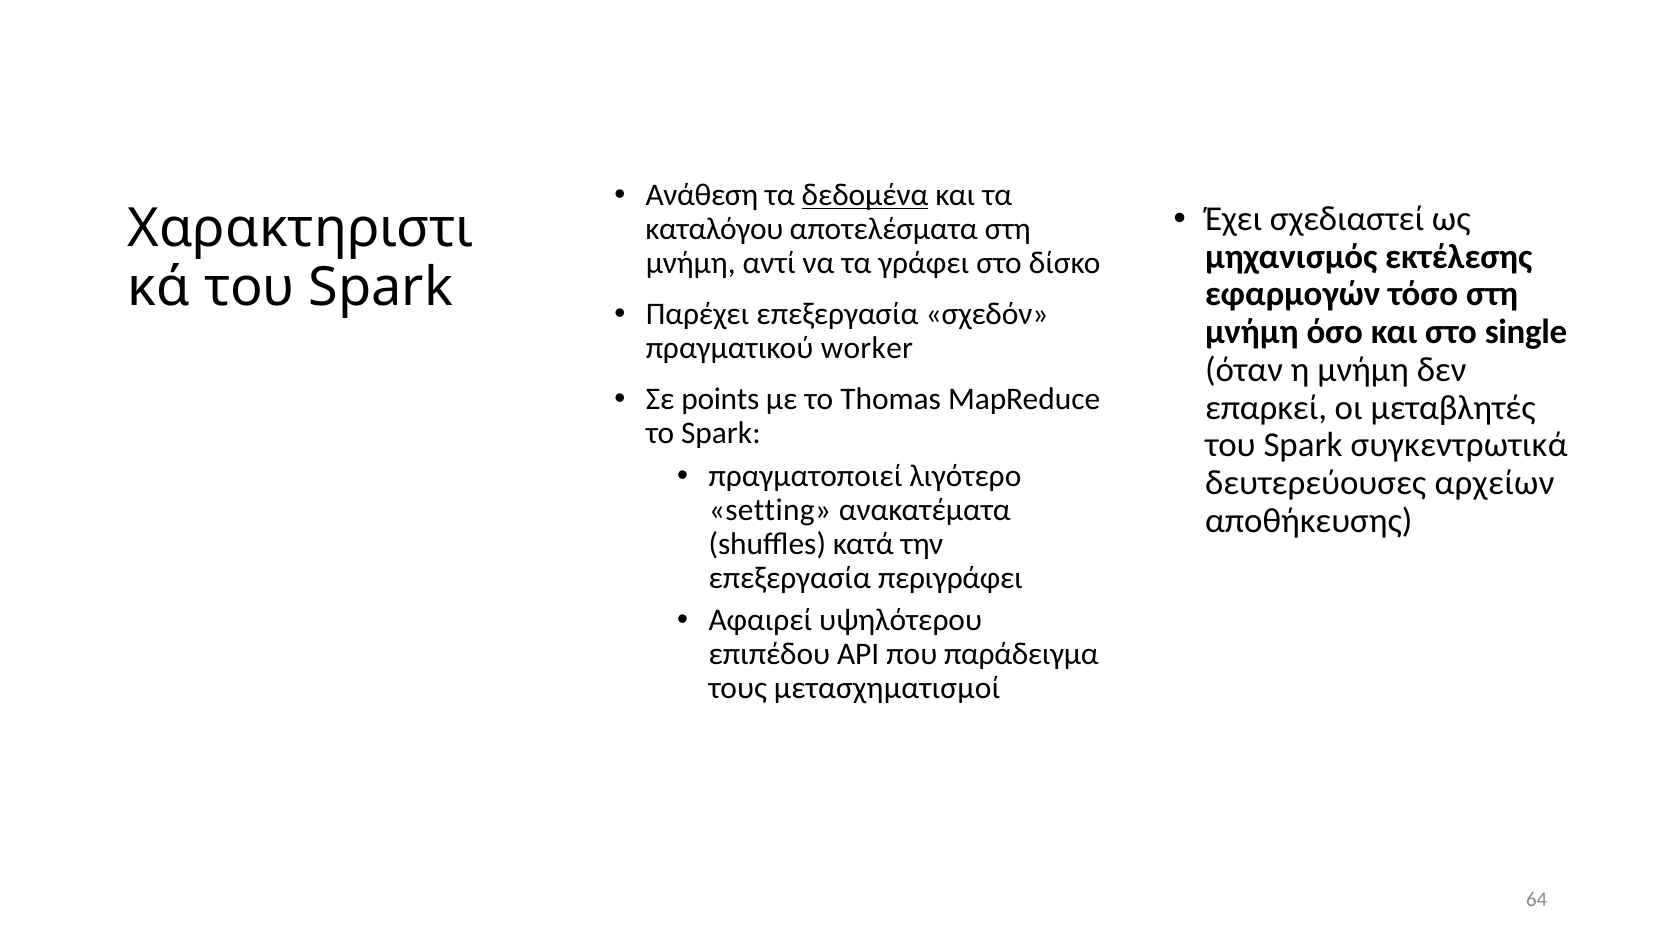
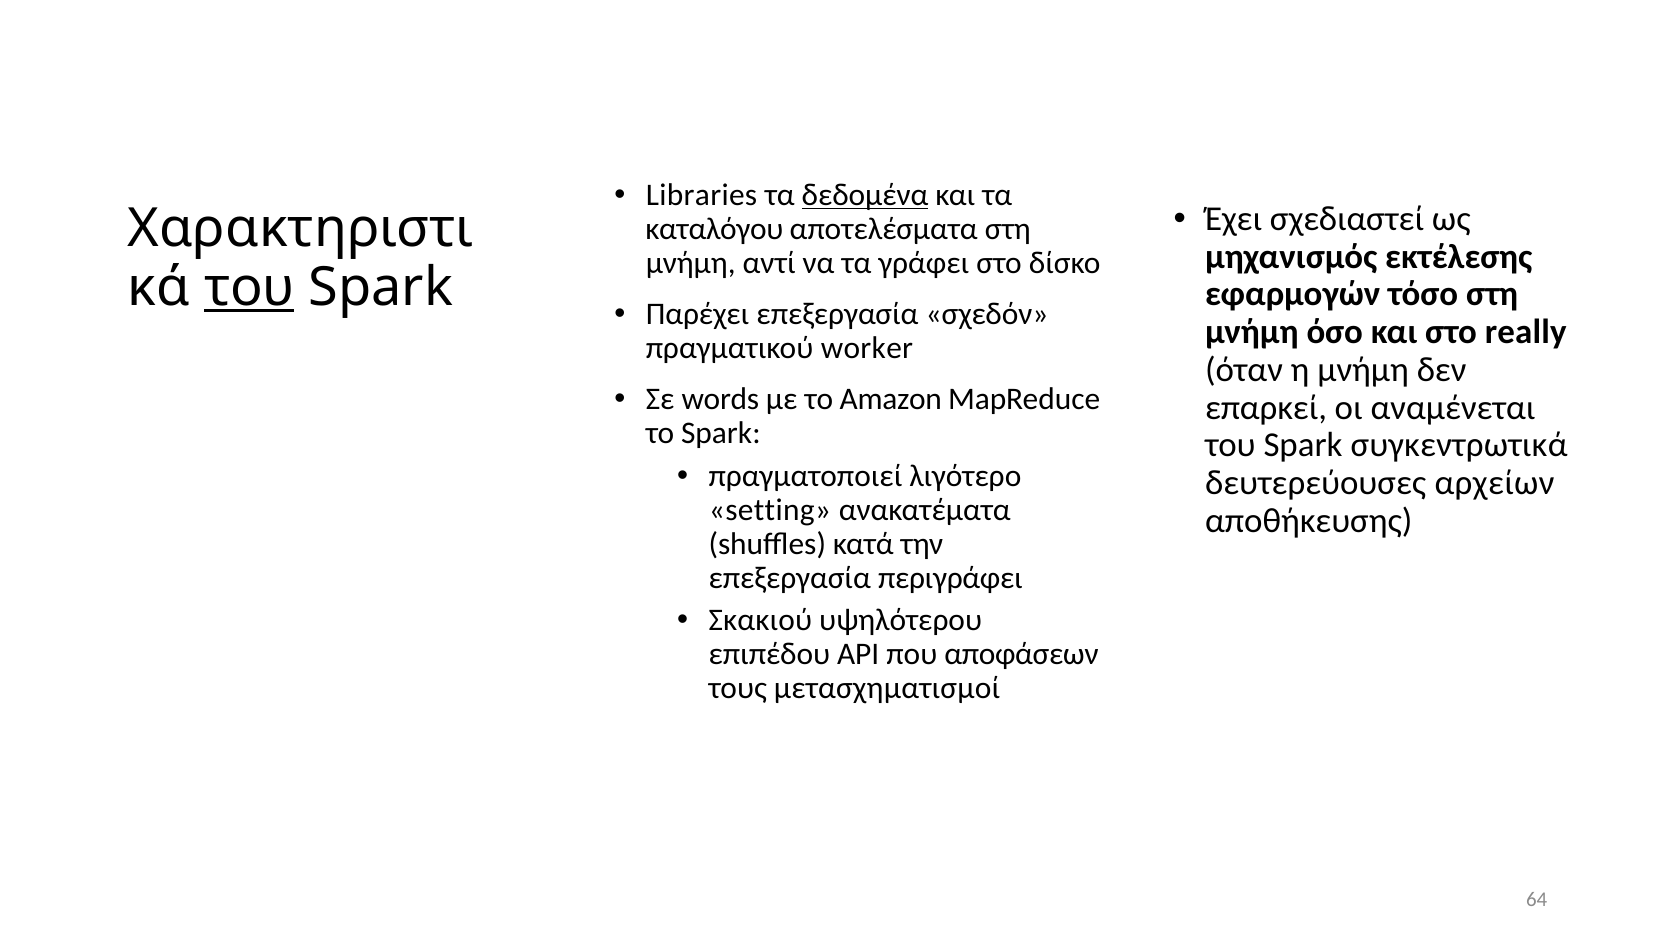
Ανάθεση: Ανάθεση -> Libraries
του at (249, 287) underline: none -> present
single: single -> really
points: points -> words
Thomas: Thomas -> Amazon
μεταβλητές: μεταβλητές -> αναμένεται
Αφαιρεί: Αφαιρεί -> Σκακιού
παράδειγμα: παράδειγμα -> αποφάσεων
